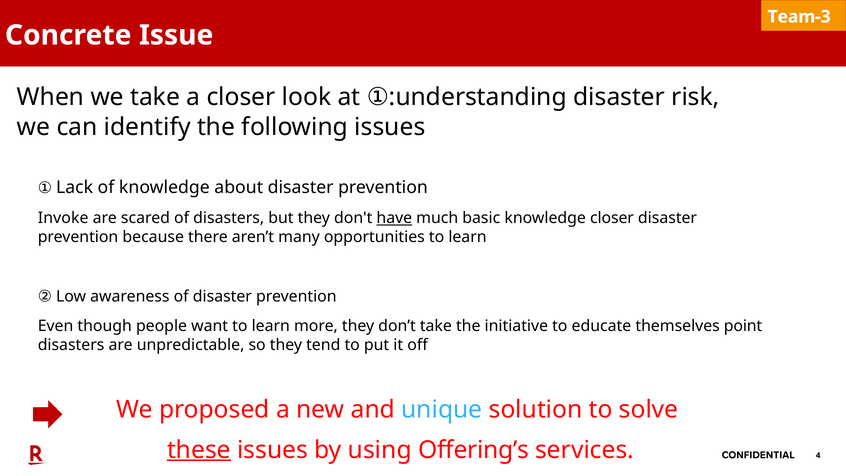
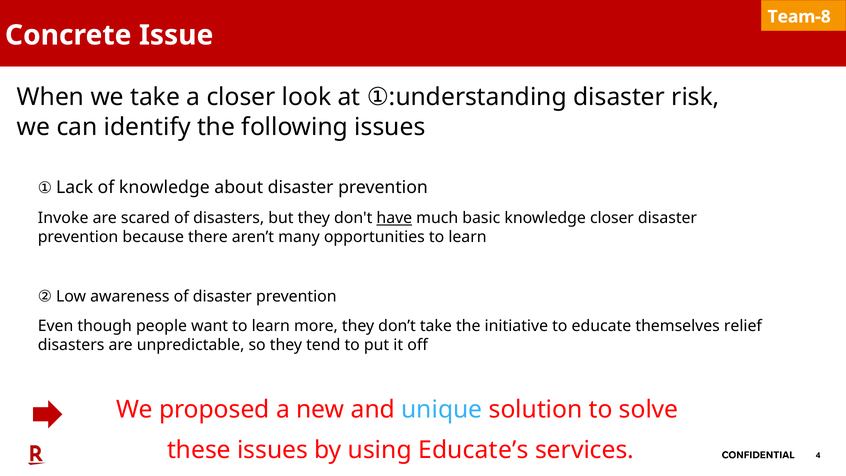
Team-3: Team-3 -> Team-8
point: point -> relief
these underline: present -> none
Offering’s: Offering’s -> Educate’s
